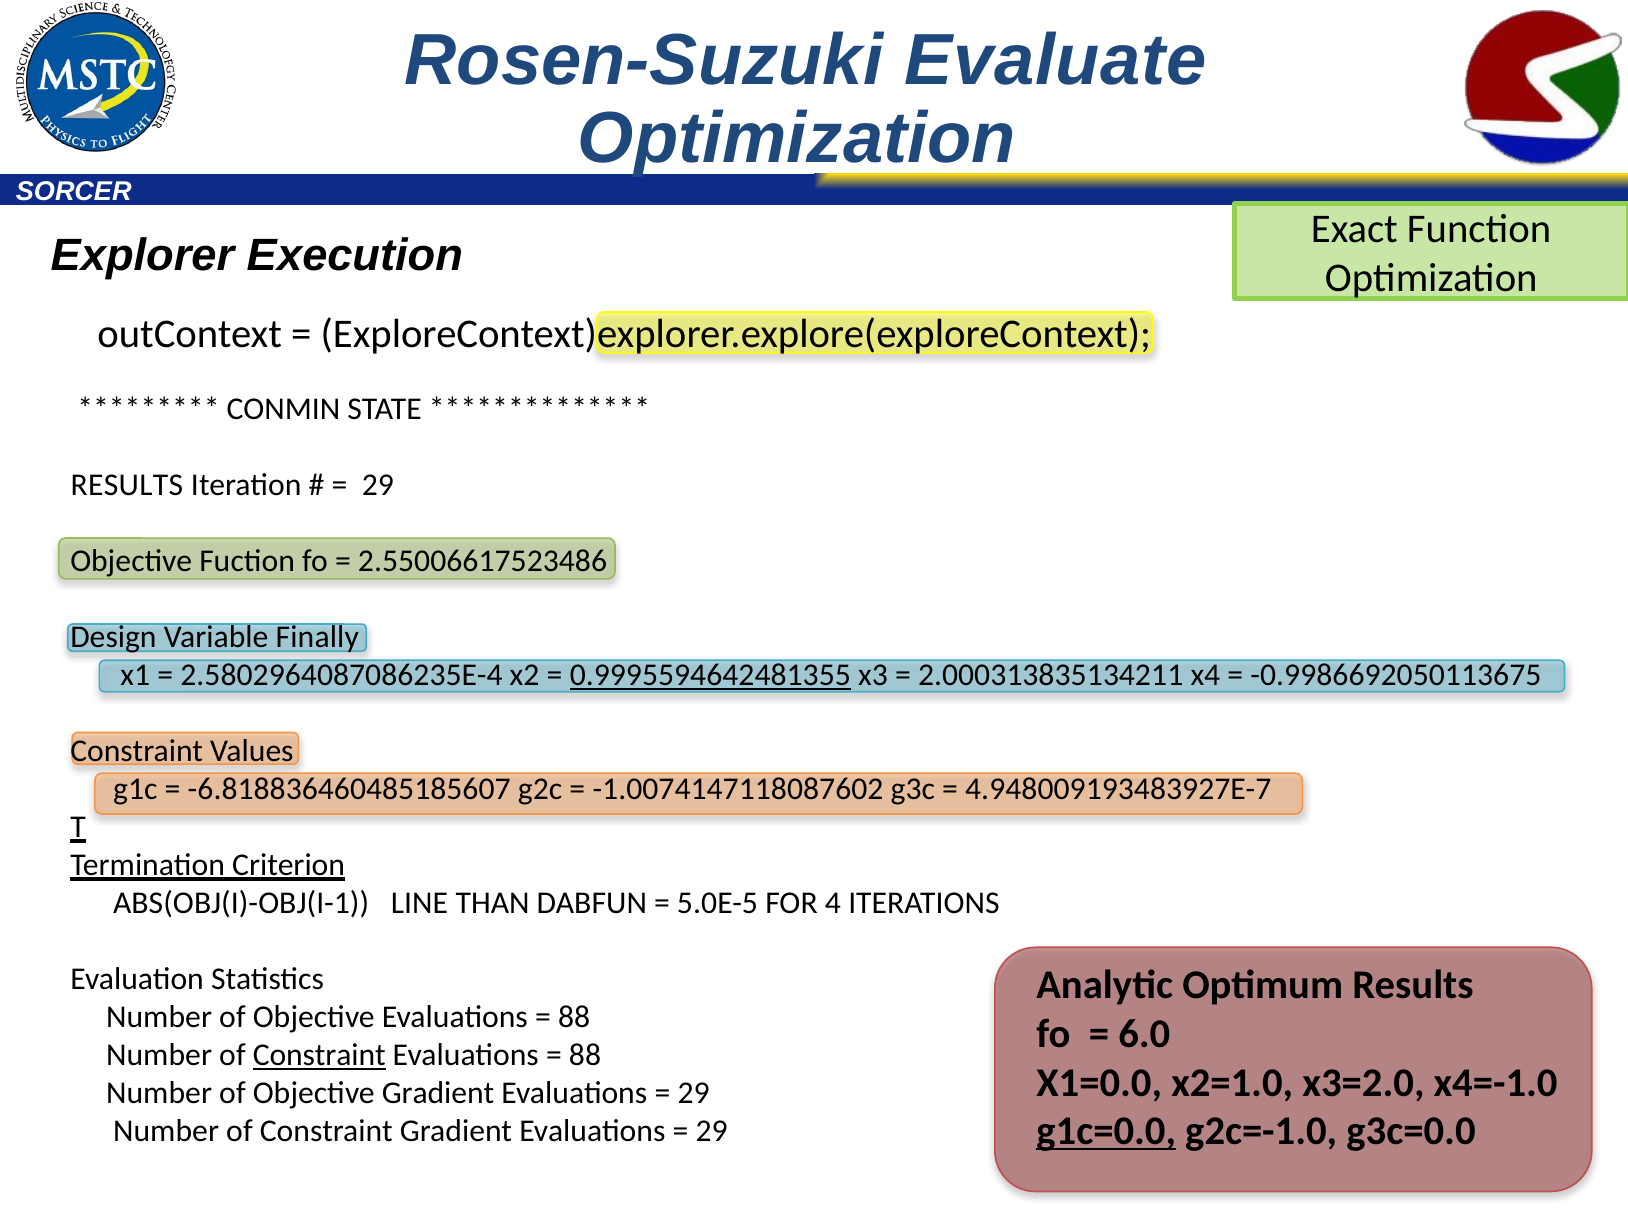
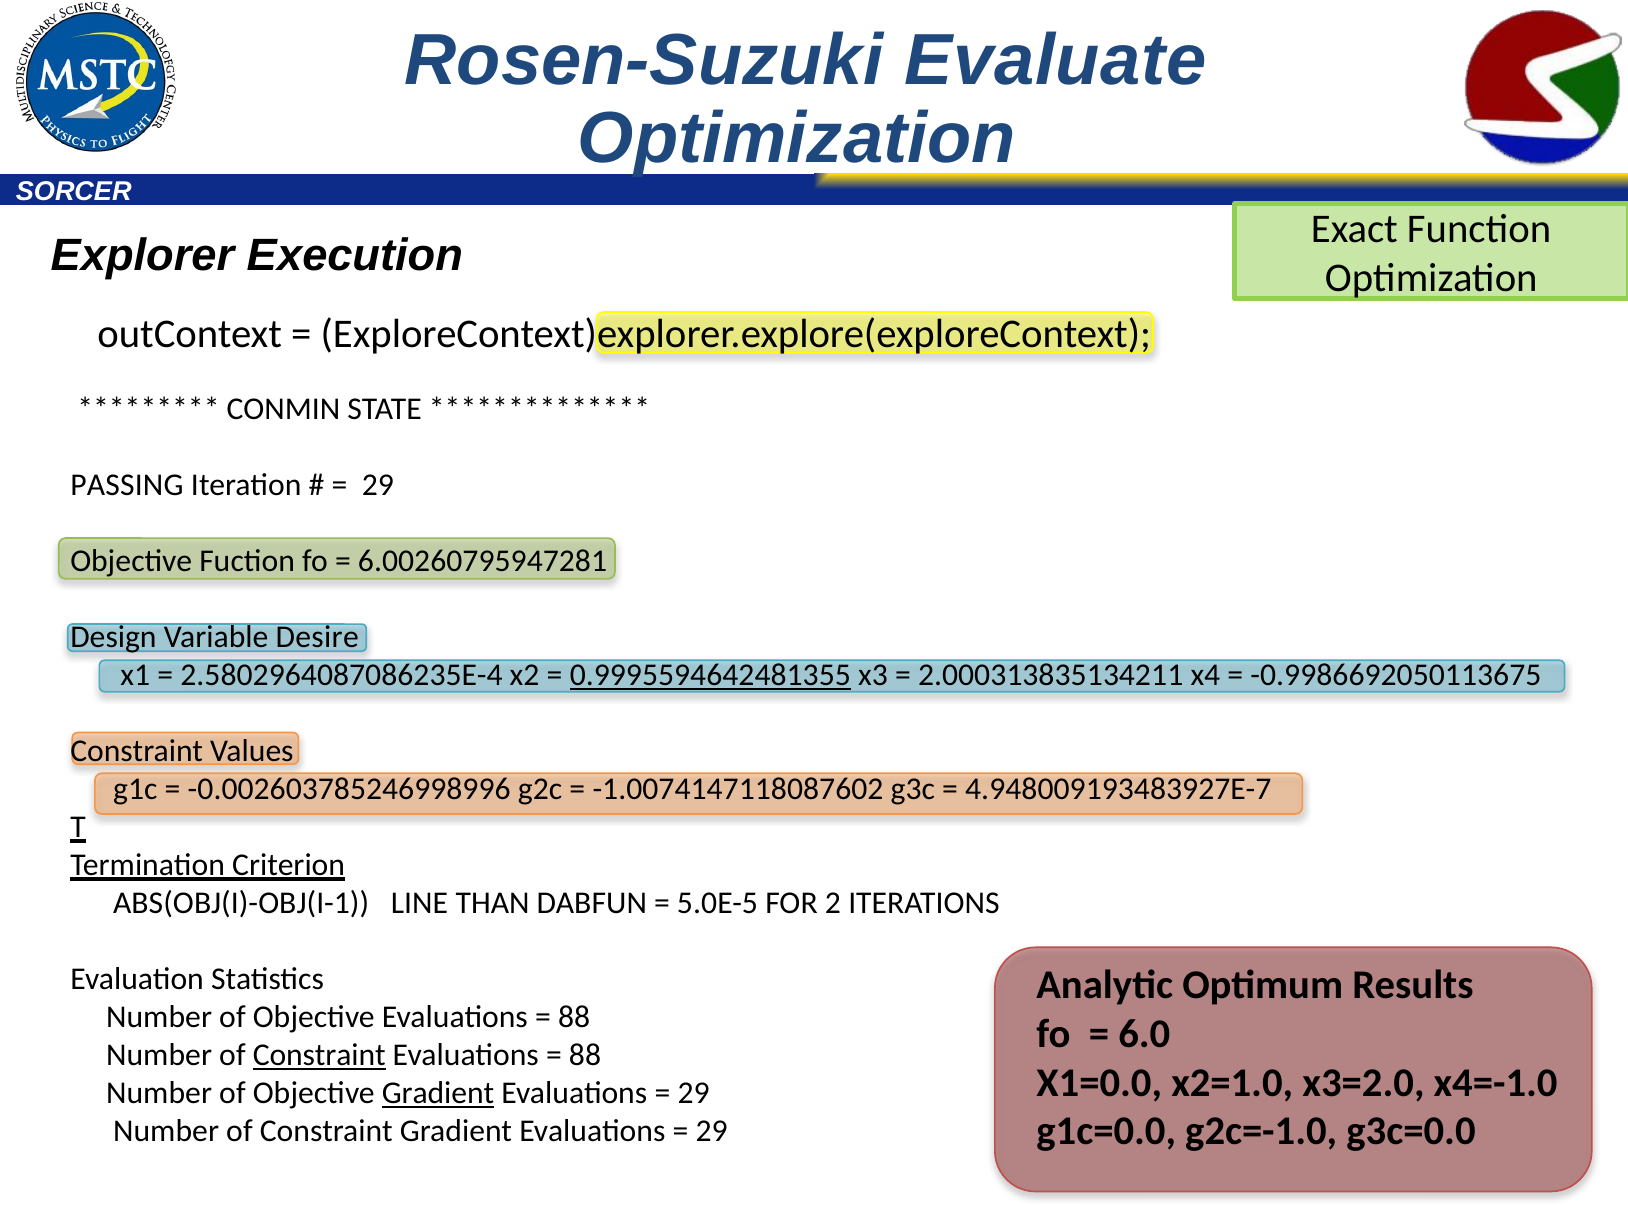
RESULTS at (127, 485): RESULTS -> PASSING
2.55006617523486: 2.55006617523486 -> 6.00260795947281
Finally: Finally -> Desire
-6.818836460485185607: -6.818836460485185607 -> -0.002603785246998996
4: 4 -> 2
Gradient at (438, 1093) underline: none -> present
g1c=0.0 underline: present -> none
